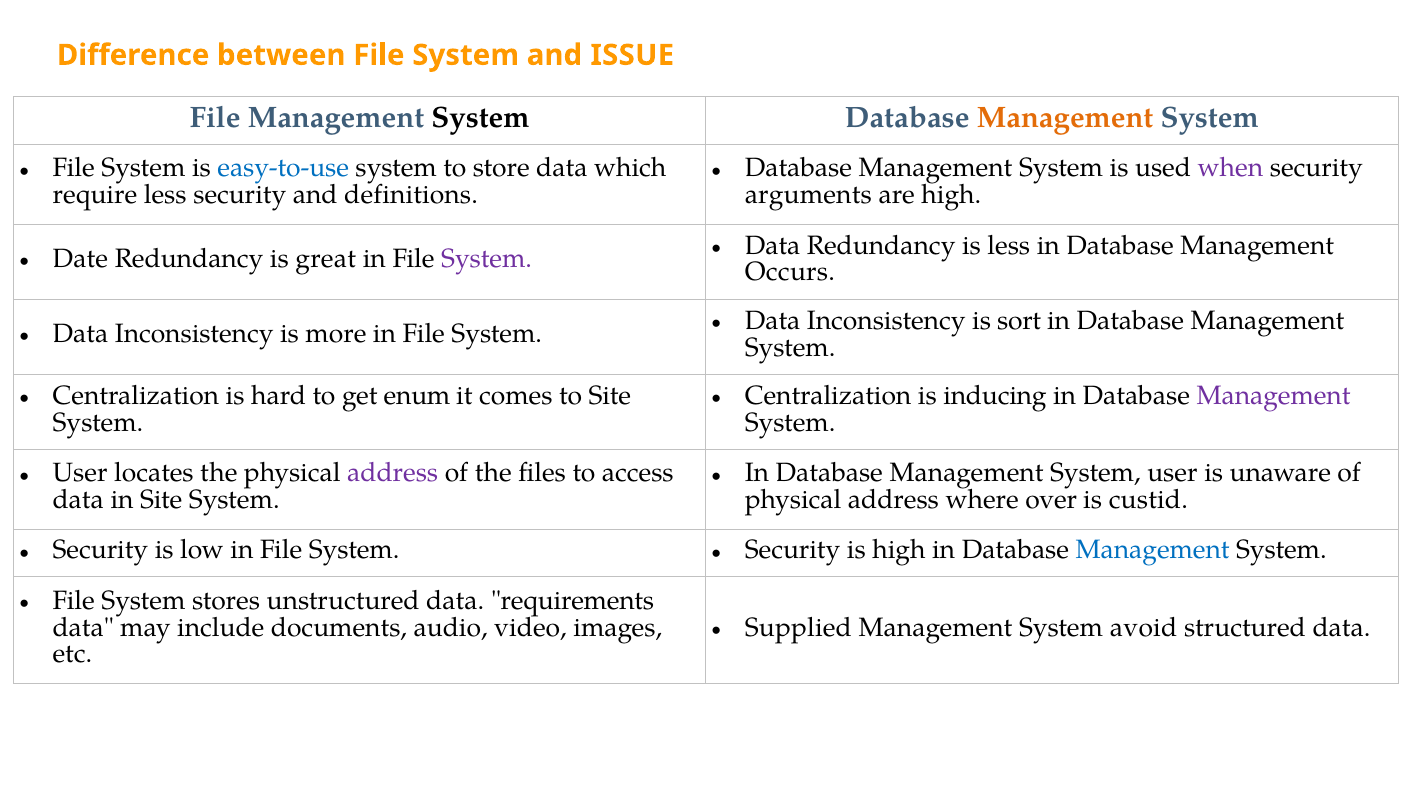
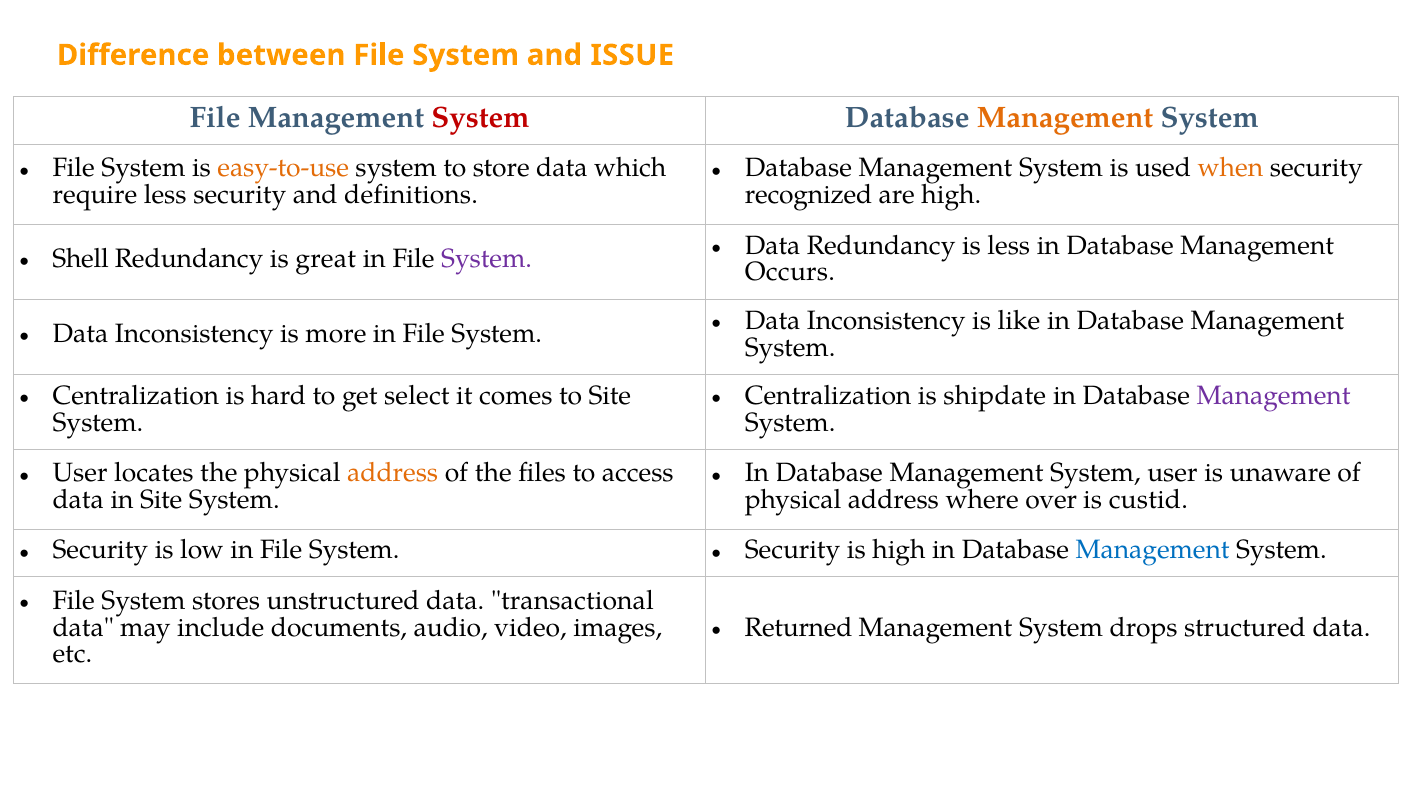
System at (480, 118) colour: black -> red
easy-to-use colour: blue -> orange
when colour: purple -> orange
arguments: arguments -> recognized
Date: Date -> Shell
sort: sort -> like
enum: enum -> select
inducing: inducing -> shipdate
address at (393, 473) colour: purple -> orange
requirements: requirements -> transactional
Supplied: Supplied -> Returned
avoid: avoid -> drops
